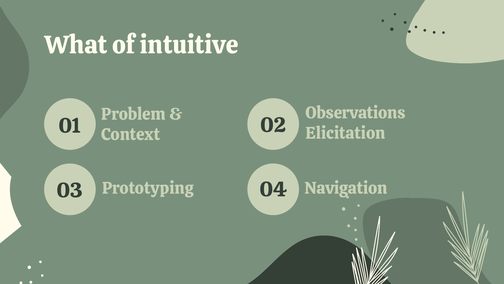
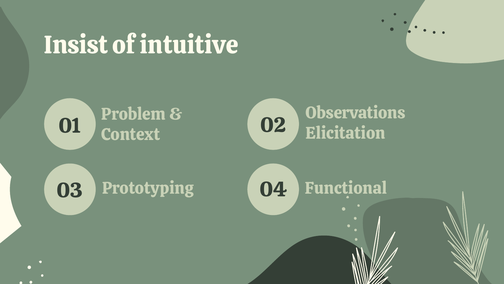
What: What -> Insist
Navigation: Navigation -> Functional
